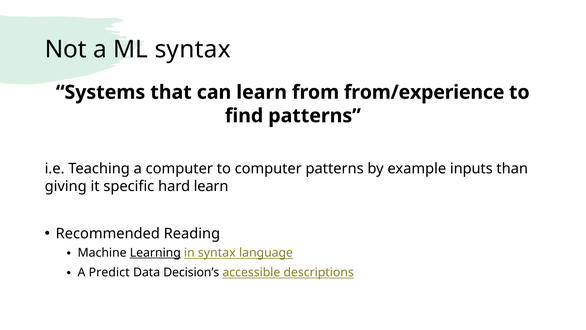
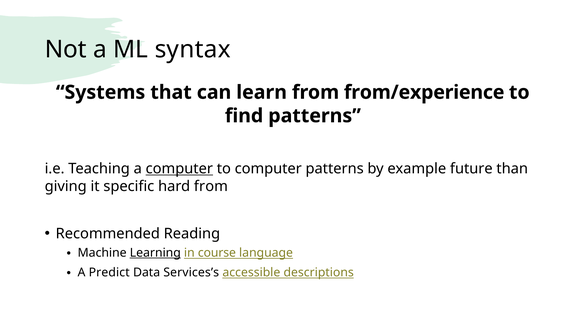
computer at (179, 169) underline: none -> present
inputs: inputs -> future
hard learn: learn -> from
in syntax: syntax -> course
Decision’s: Decision’s -> Services’s
